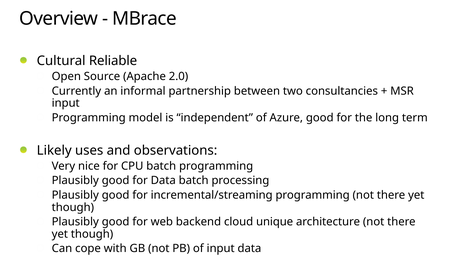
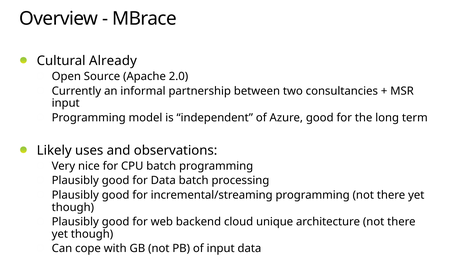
Reliable: Reliable -> Already
